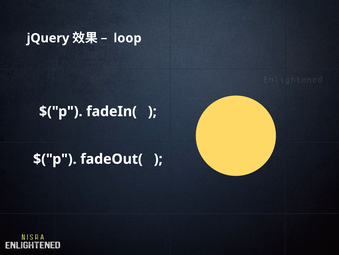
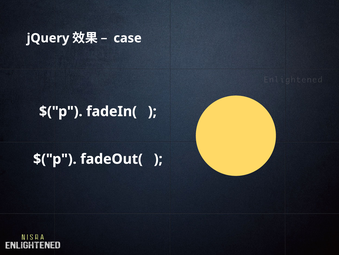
loop: loop -> case
